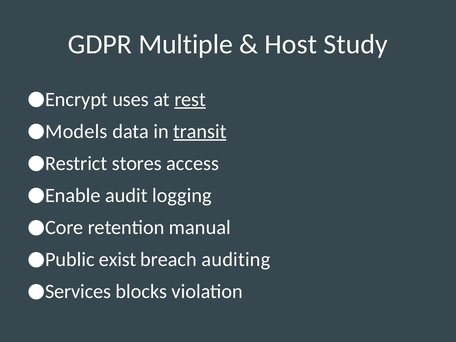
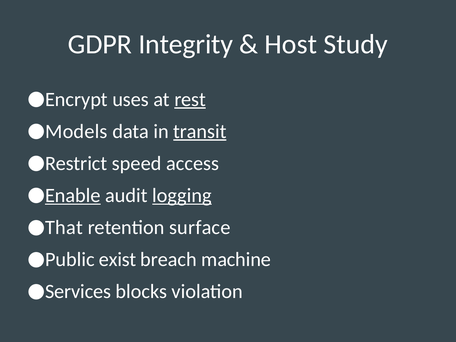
Multiple: Multiple -> Integrity
stores: stores -> speed
Enable underline: none -> present
logging underline: none -> present
Core: Core -> That
manual: manual -> surface
auditing: auditing -> machine
